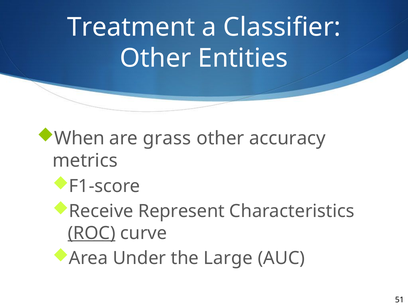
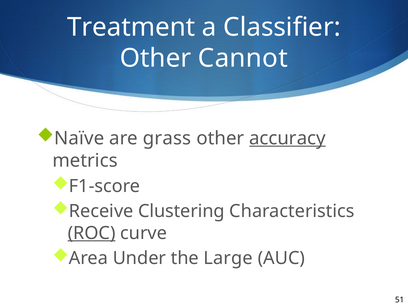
Entities: Entities -> Cannot
When: When -> Naïve
accuracy underline: none -> present
Represent: Represent -> Clustering
